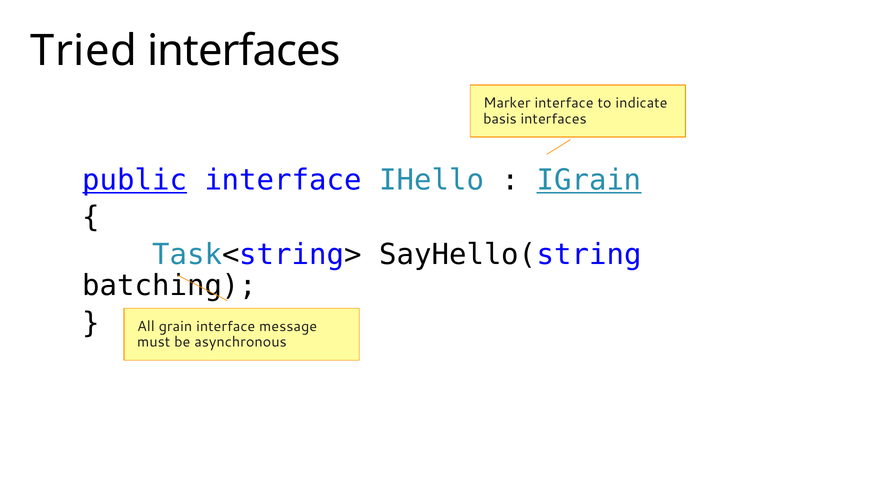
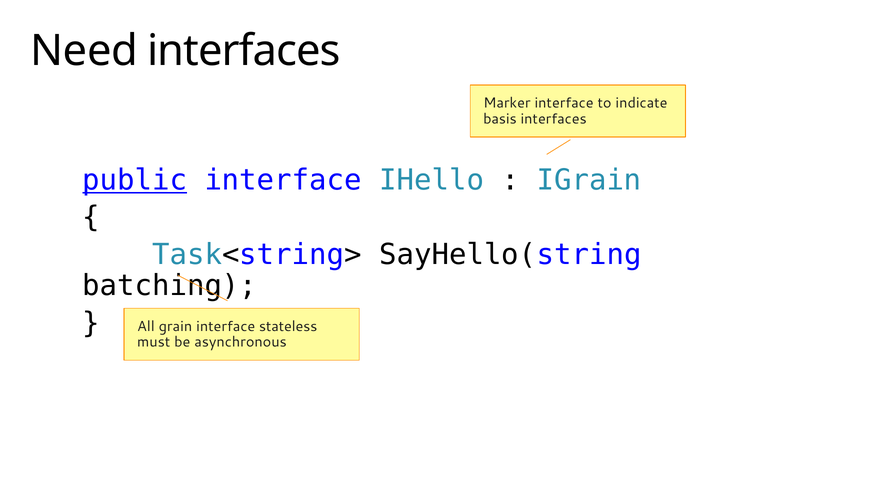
Tried: Tried -> Need
IGrain underline: present -> none
message: message -> stateless
